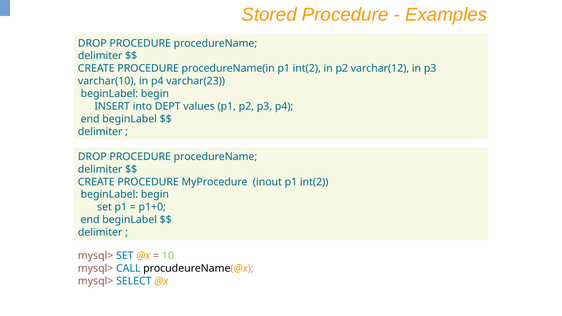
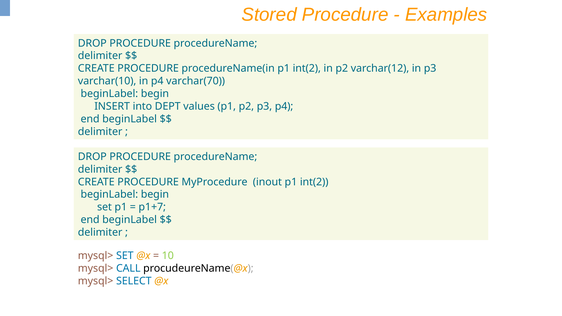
varchar(23: varchar(23 -> varchar(70
p1+0: p1+0 -> p1+7
